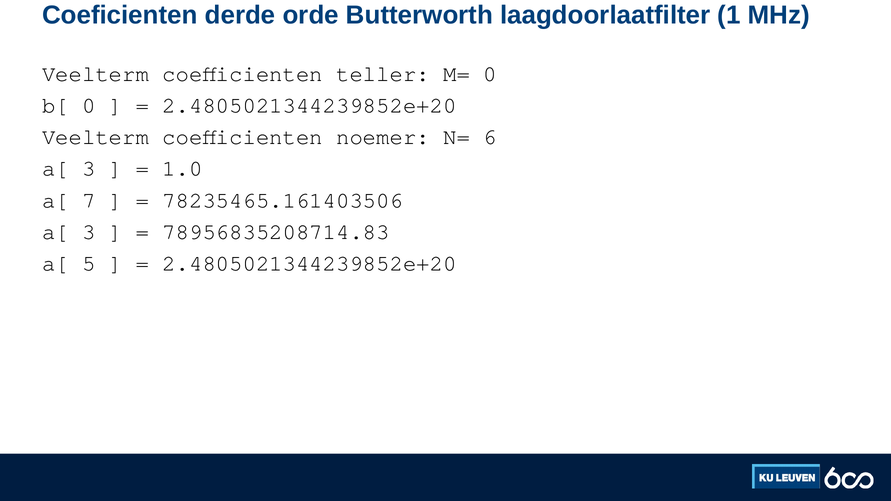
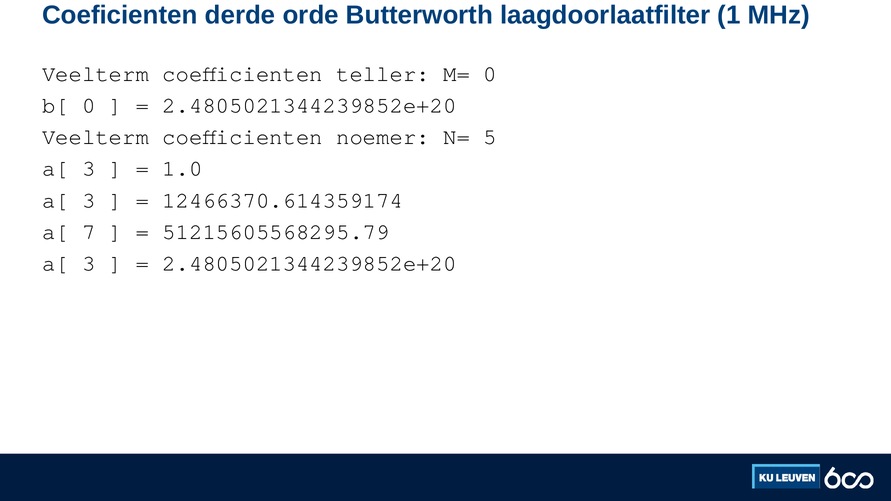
6: 6 -> 5
7 at (89, 200): 7 -> 3
78235465.161403506: 78235465.161403506 -> 12466370.614359174
3 at (89, 232): 3 -> 7
78956835208714.83: 78956835208714.83 -> 51215605568295.79
5 at (89, 263): 5 -> 3
